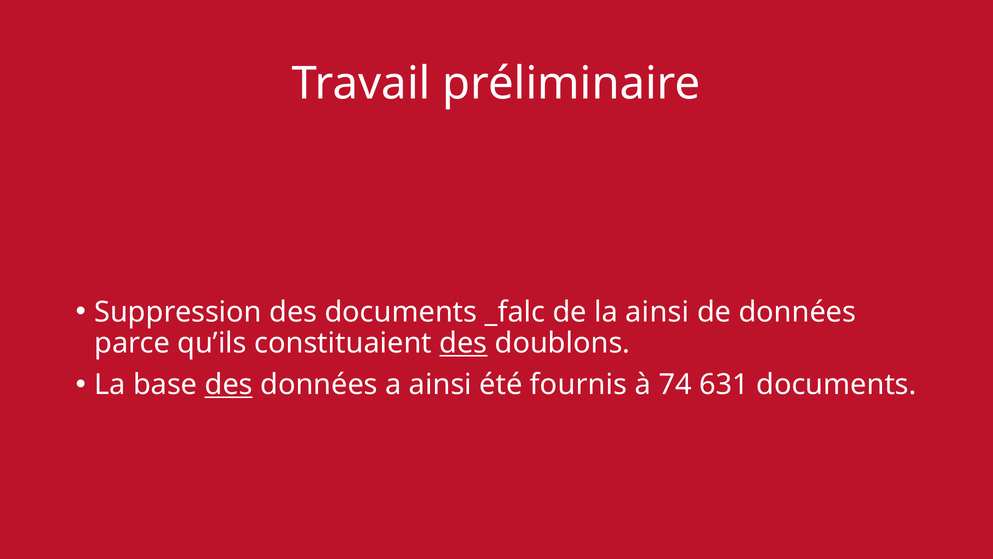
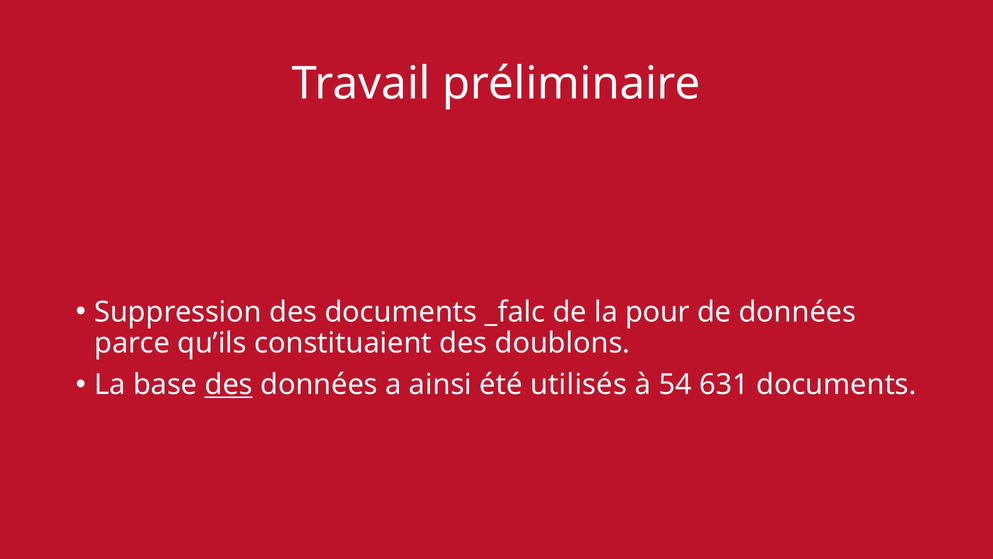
la ainsi: ainsi -> pour
des at (463, 343) underline: present -> none
fournis: fournis -> utilisés
74: 74 -> 54
